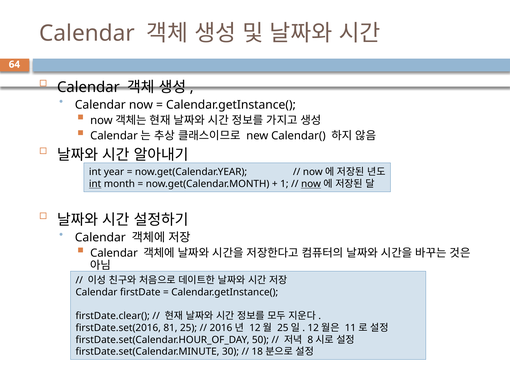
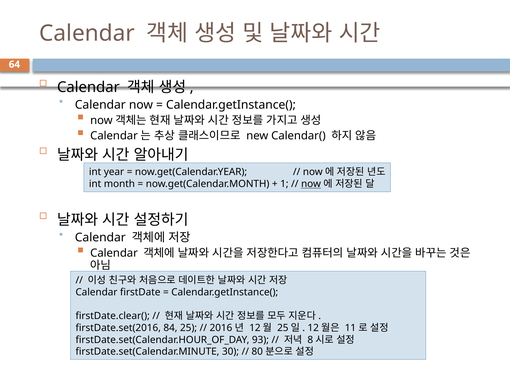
int at (95, 184) underline: present -> none
81: 81 -> 84
50: 50 -> 93
18: 18 -> 80
